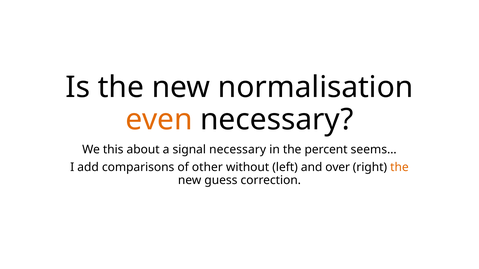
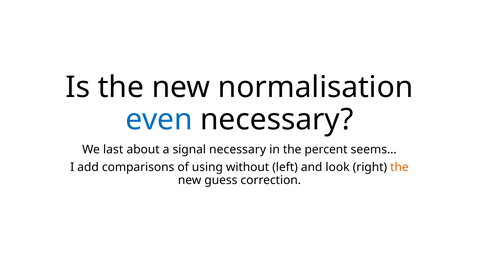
even colour: orange -> blue
this: this -> last
other: other -> using
over: over -> look
